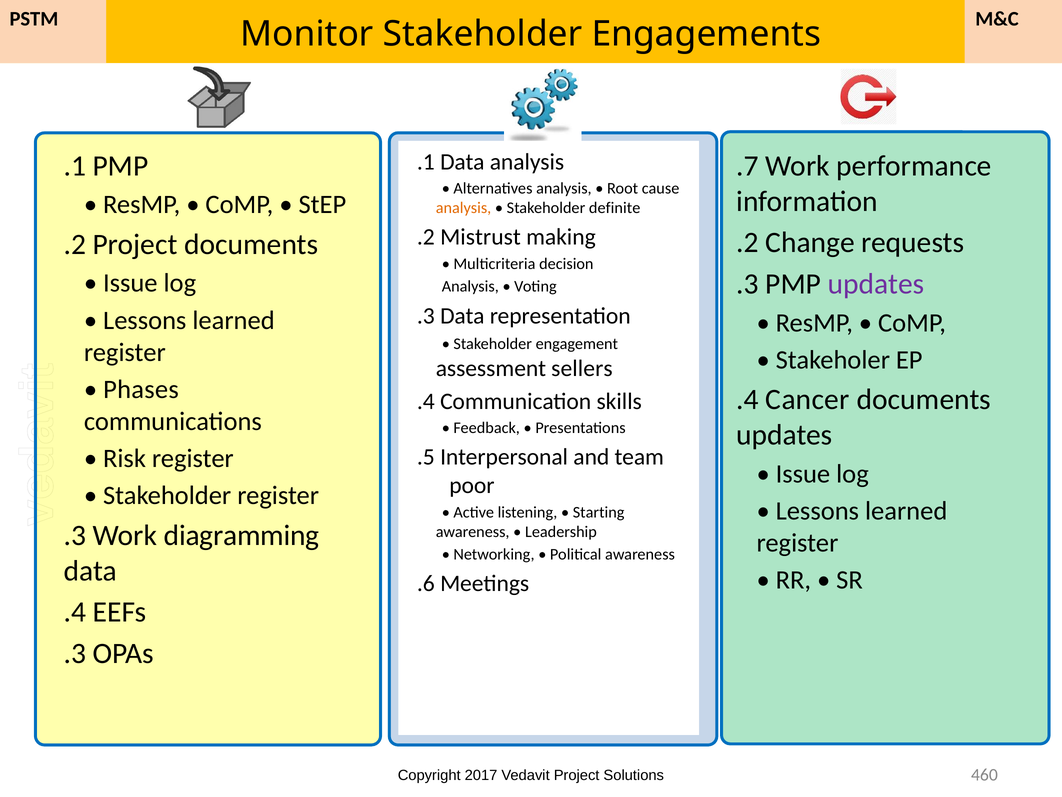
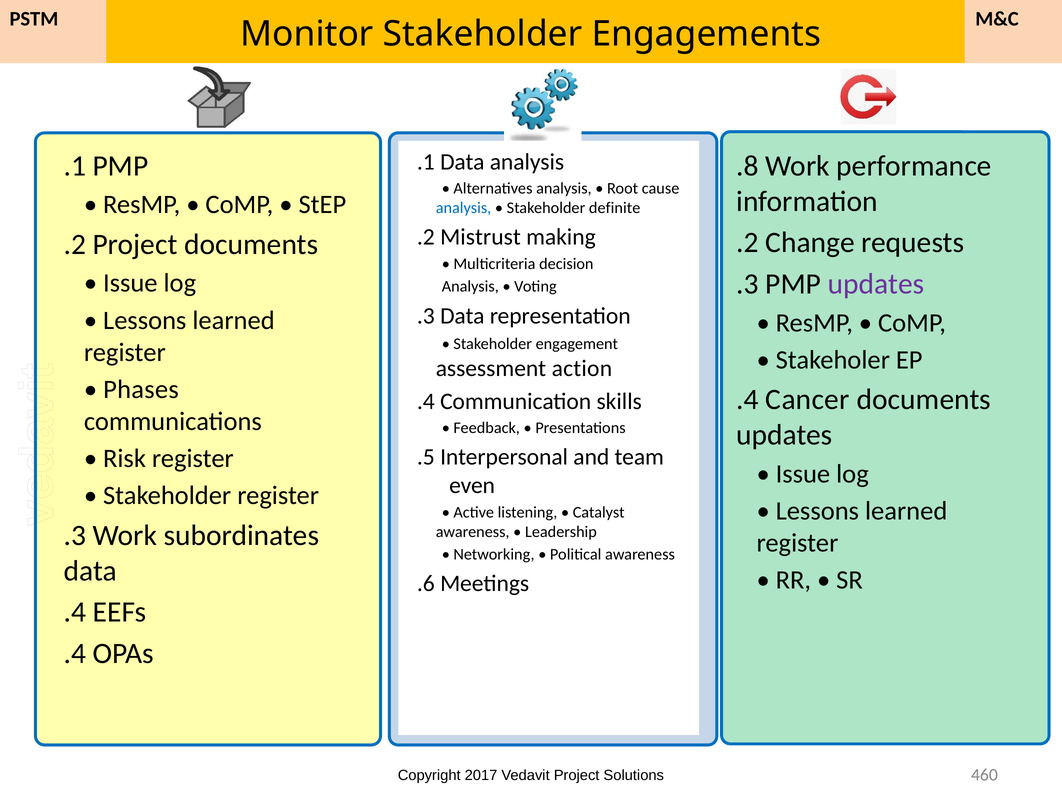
.7: .7 -> .8
analysis at (464, 208) colour: orange -> blue
sellers: sellers -> action
poor: poor -> even
Starting: Starting -> Catalyst
diagramming: diagramming -> subordinates
.3 at (75, 653): .3 -> .4
